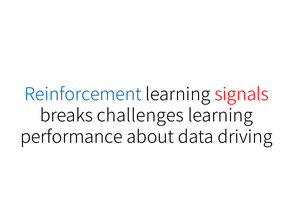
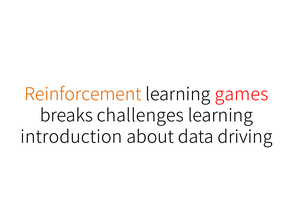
Reinforcement colour: blue -> orange
signals: signals -> games
performance: performance -> introduction
